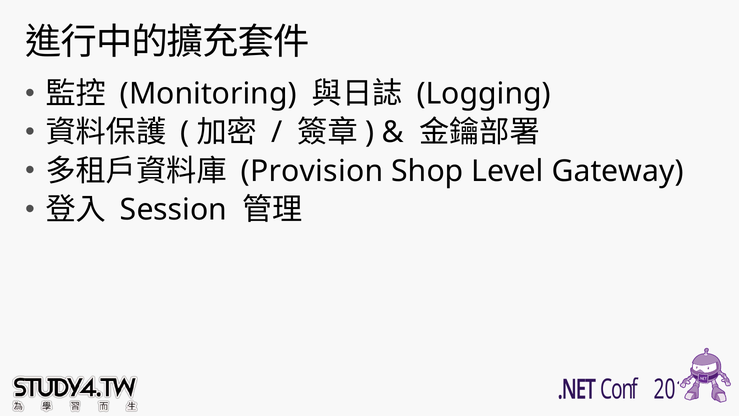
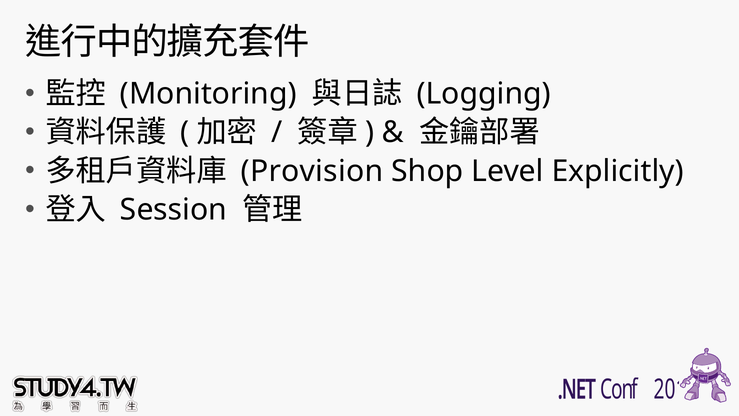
Gateway: Gateway -> Explicitly
